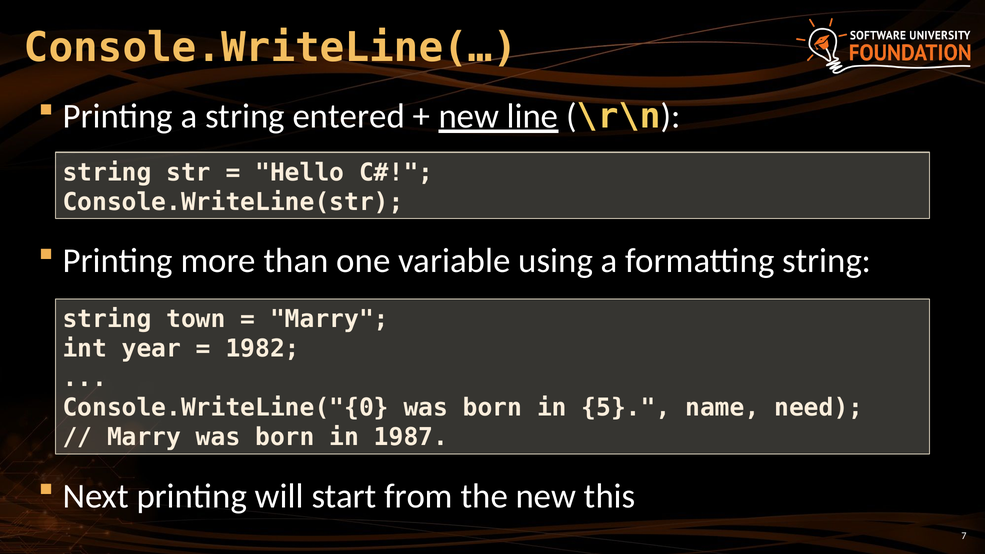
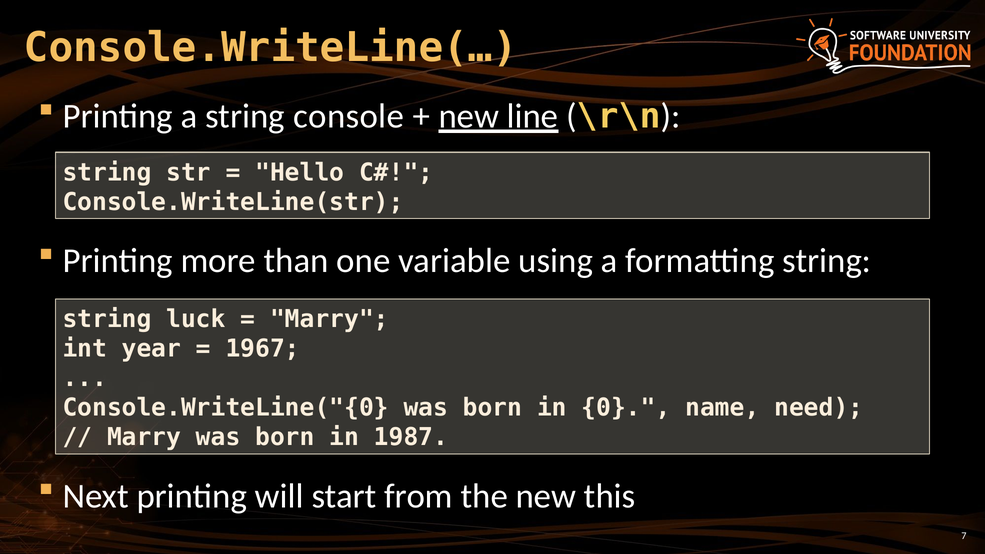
entered: entered -> console
town: town -> luck
1982: 1982 -> 1967
5: 5 -> 0
